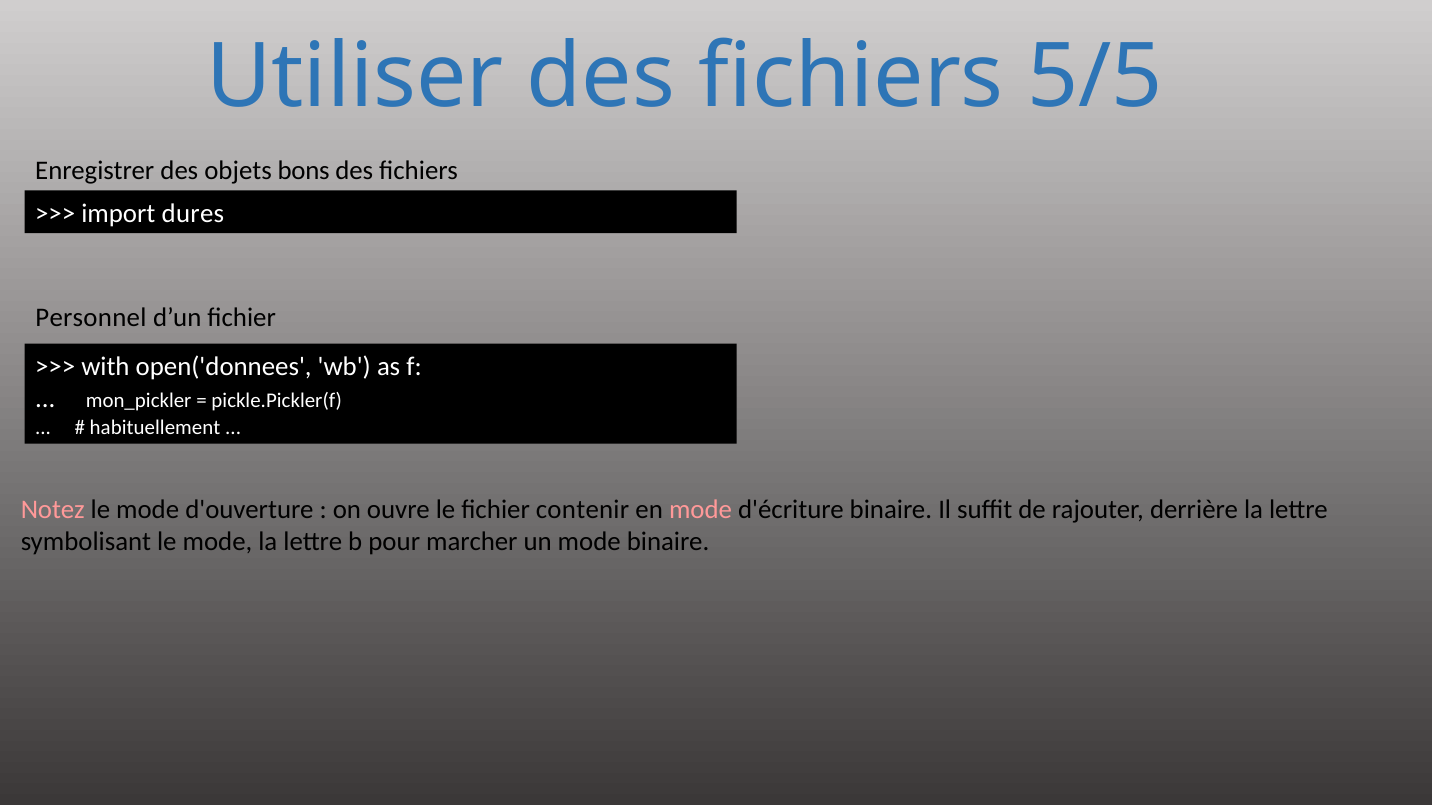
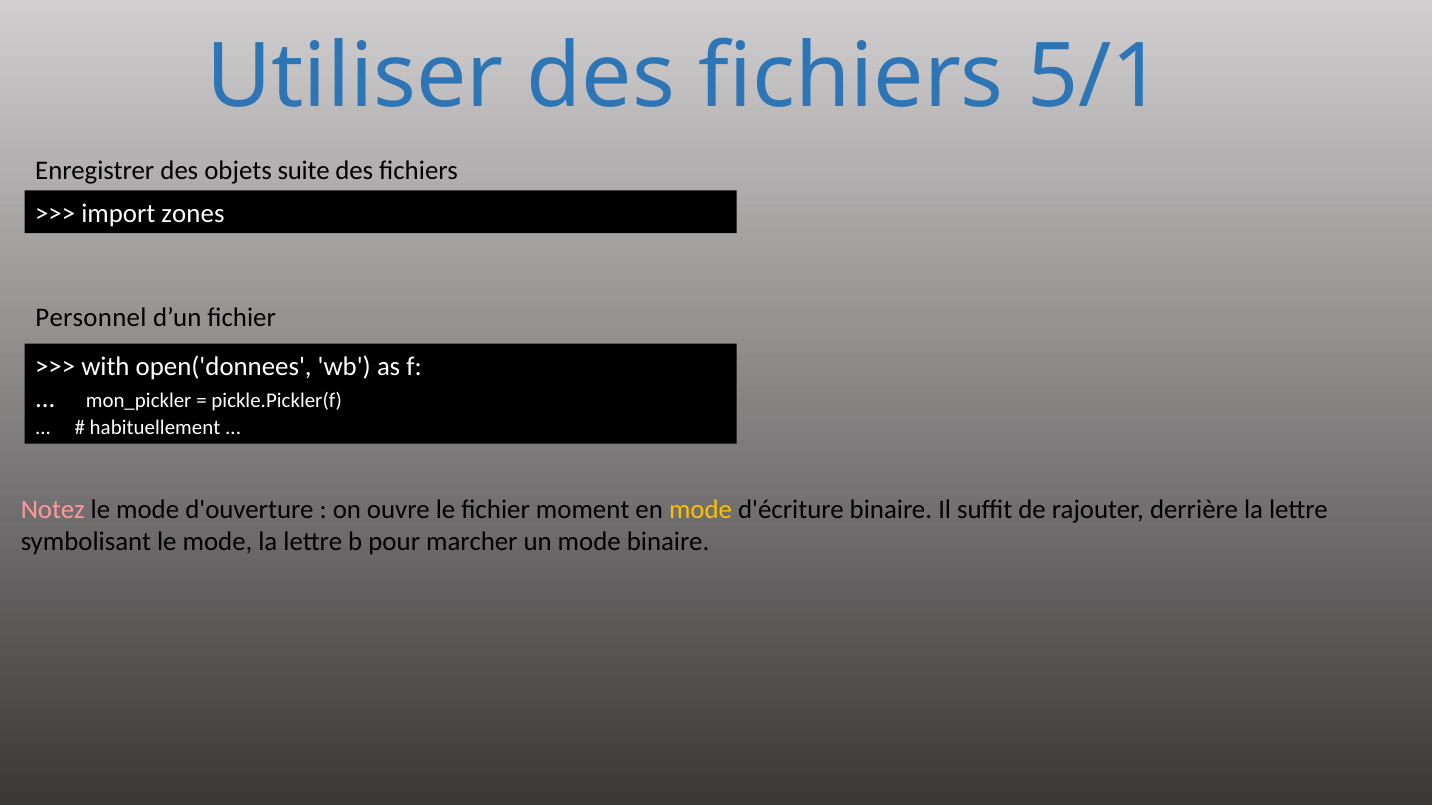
5/5: 5/5 -> 5/1
bons: bons -> suite
dures: dures -> zones
contenir: contenir -> moment
mode at (701, 510) colour: pink -> yellow
